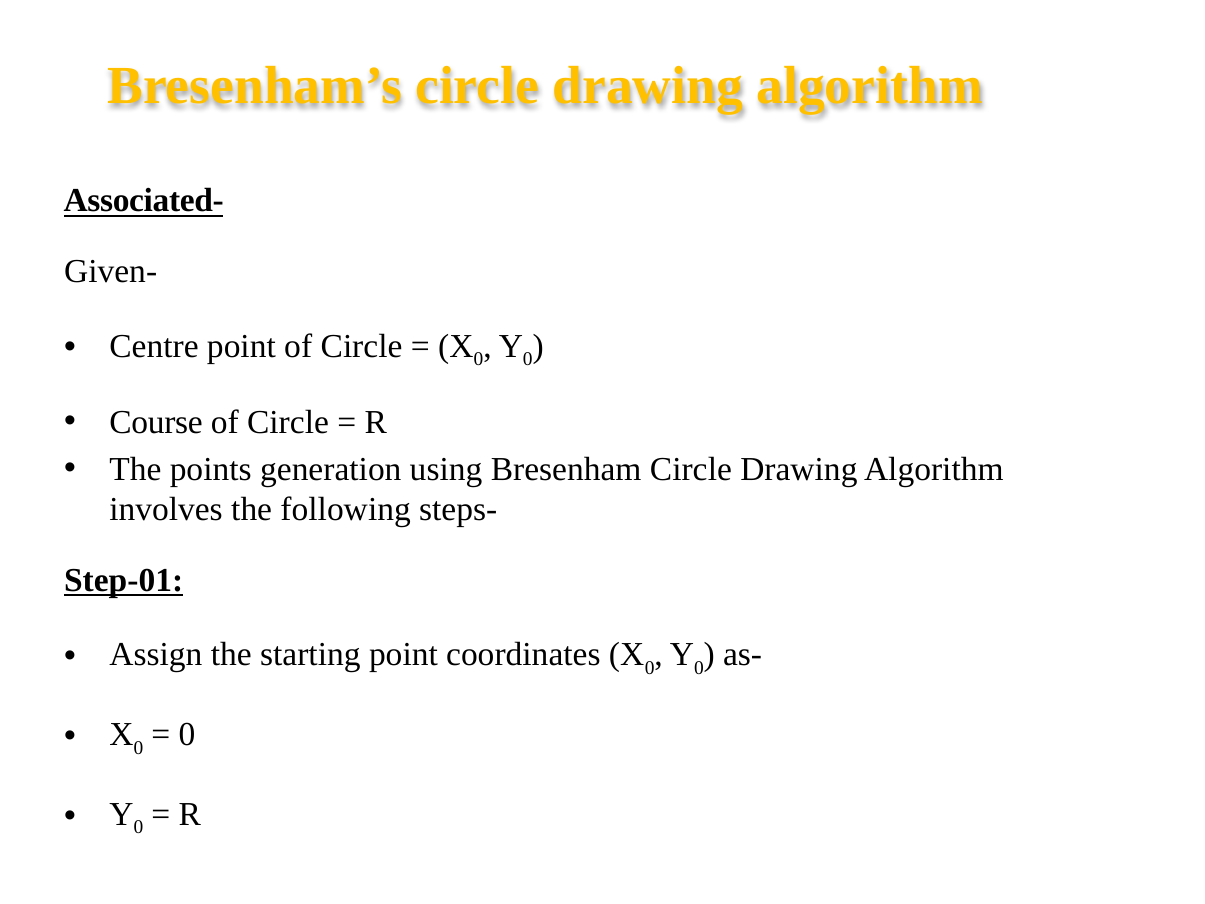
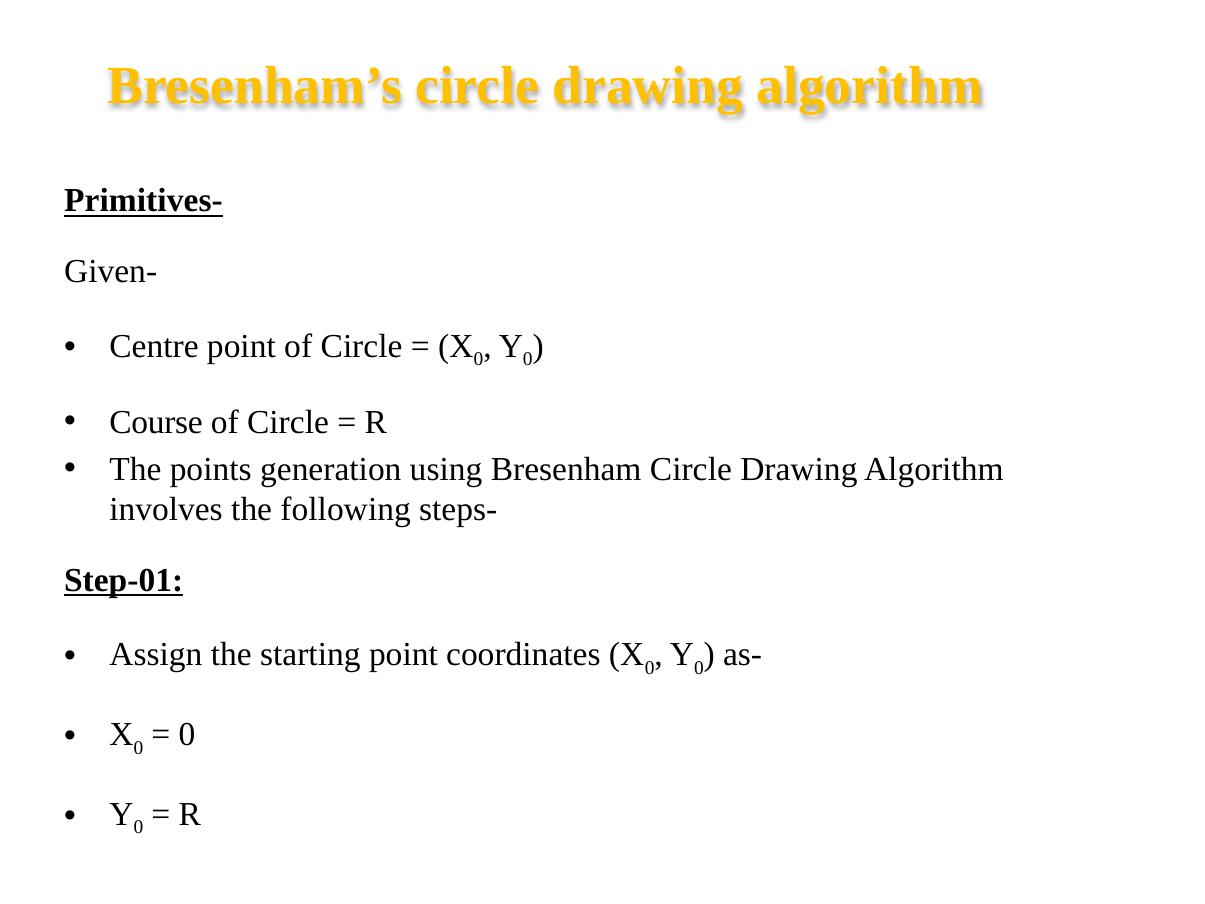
Associated-: Associated- -> Primitives-
